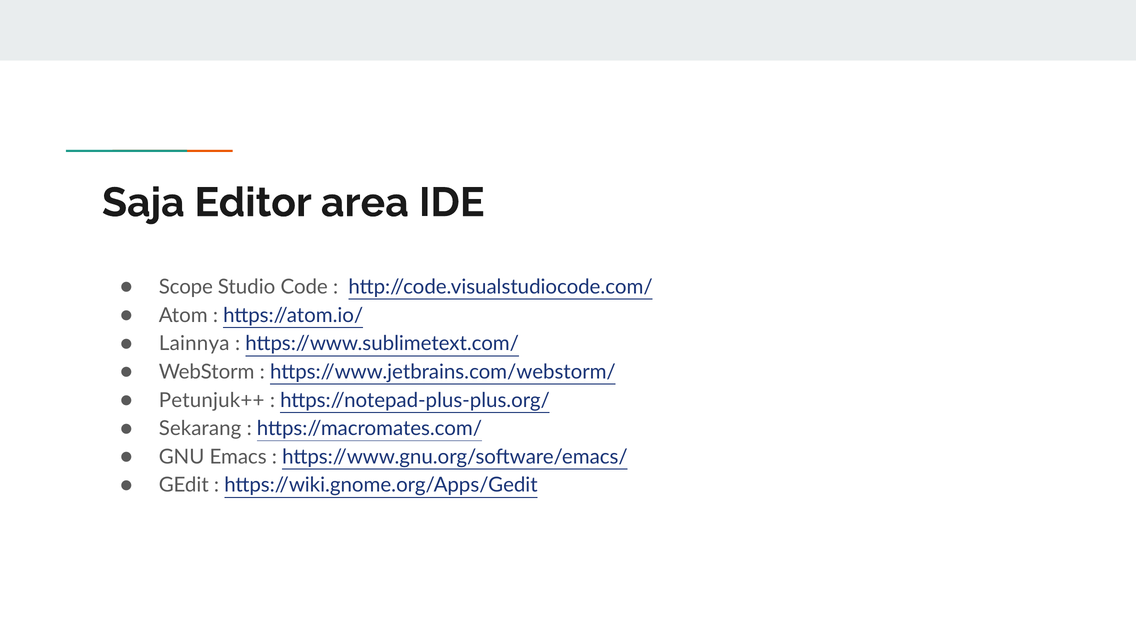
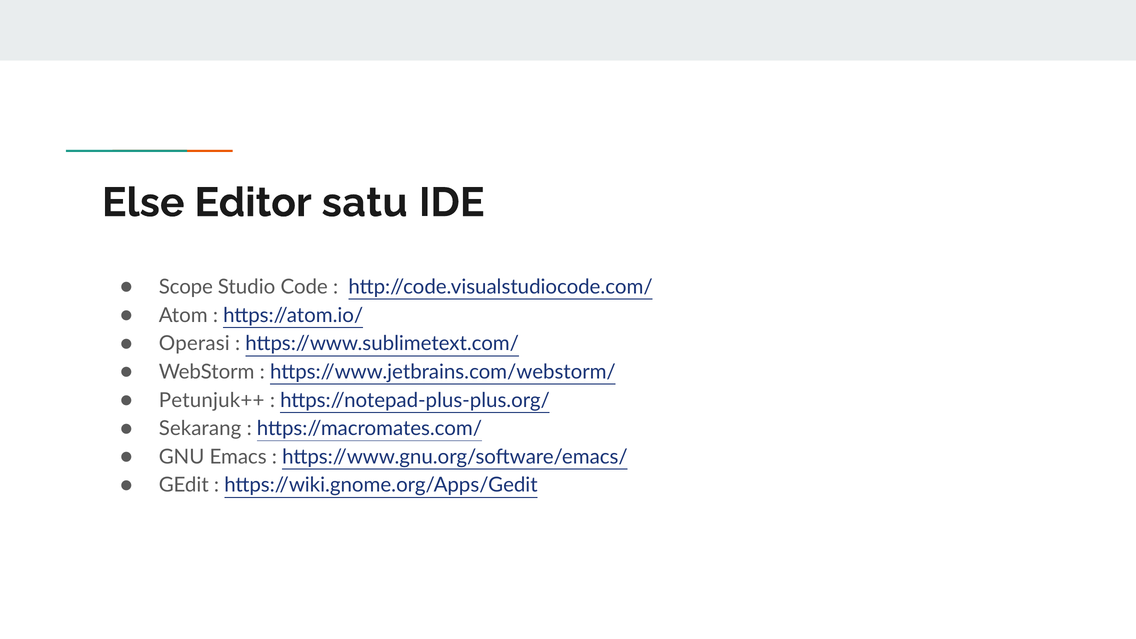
Saja: Saja -> Else
area: area -> satu
Lainnya: Lainnya -> Operasi
